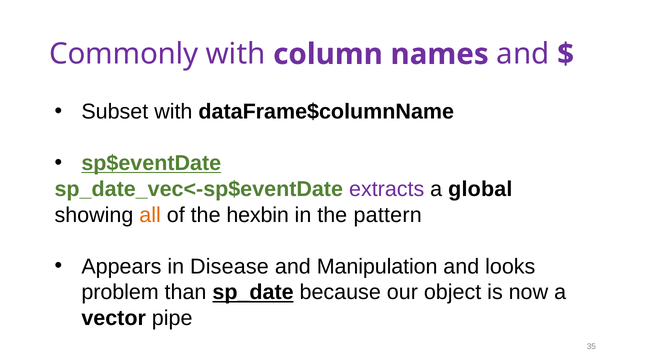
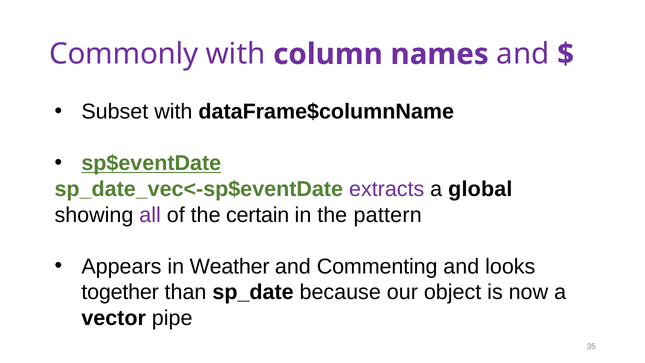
all colour: orange -> purple
hexbin: hexbin -> certain
Disease: Disease -> Weather
Manipulation: Manipulation -> Commenting
problem: problem -> together
sp_date underline: present -> none
